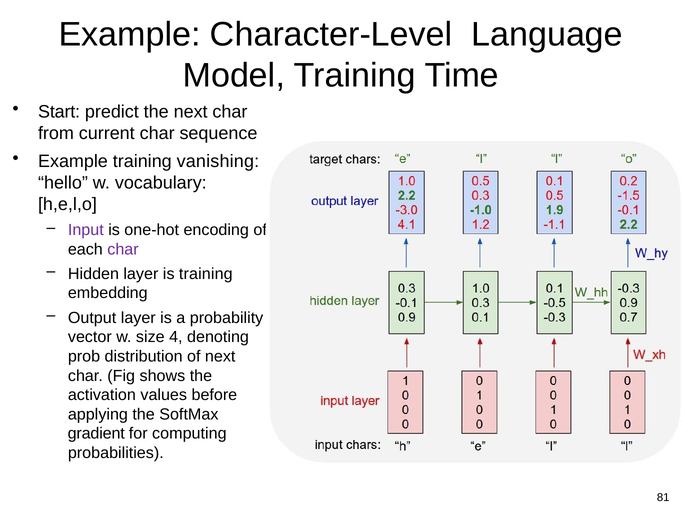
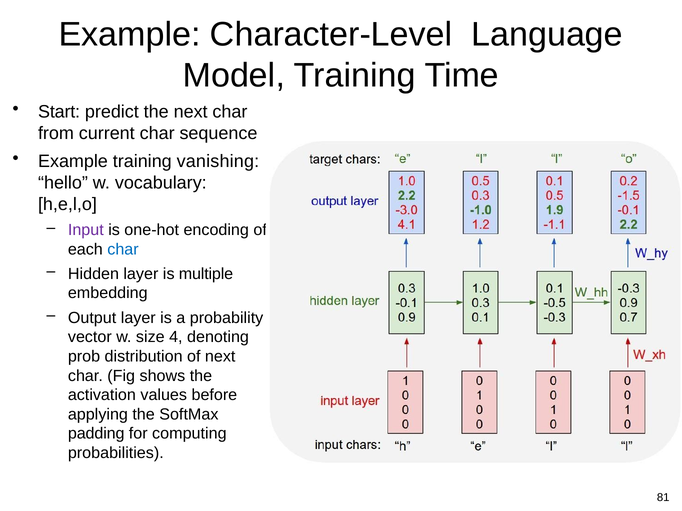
char at (123, 249) colour: purple -> blue
is training: training -> multiple
gradient: gradient -> padding
